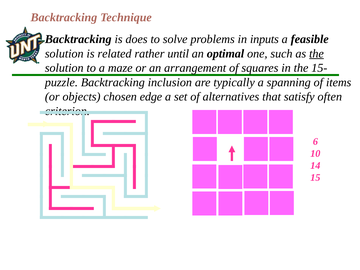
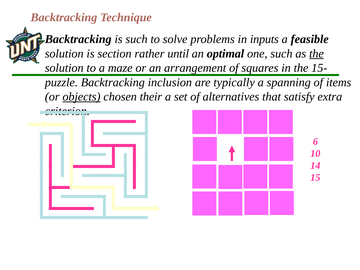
is does: does -> such
related: related -> section
objects underline: none -> present
edge: edge -> their
often: often -> extra
